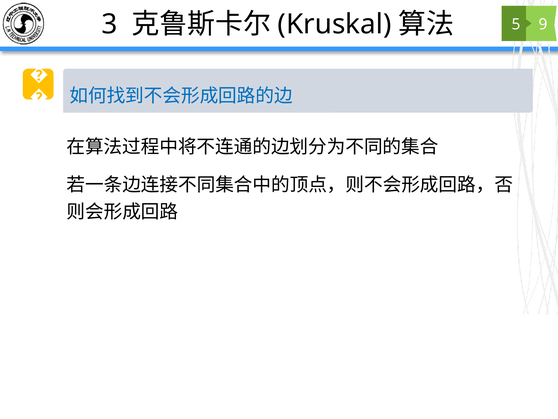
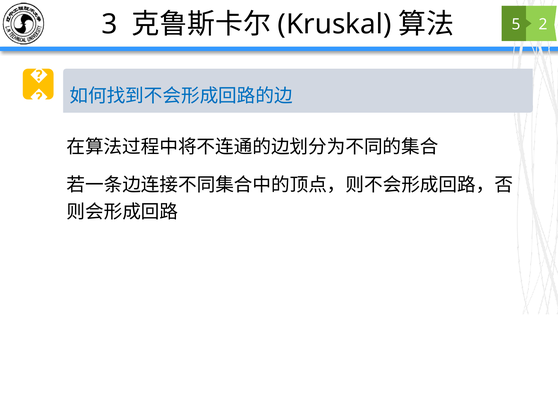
9: 9 -> 2
